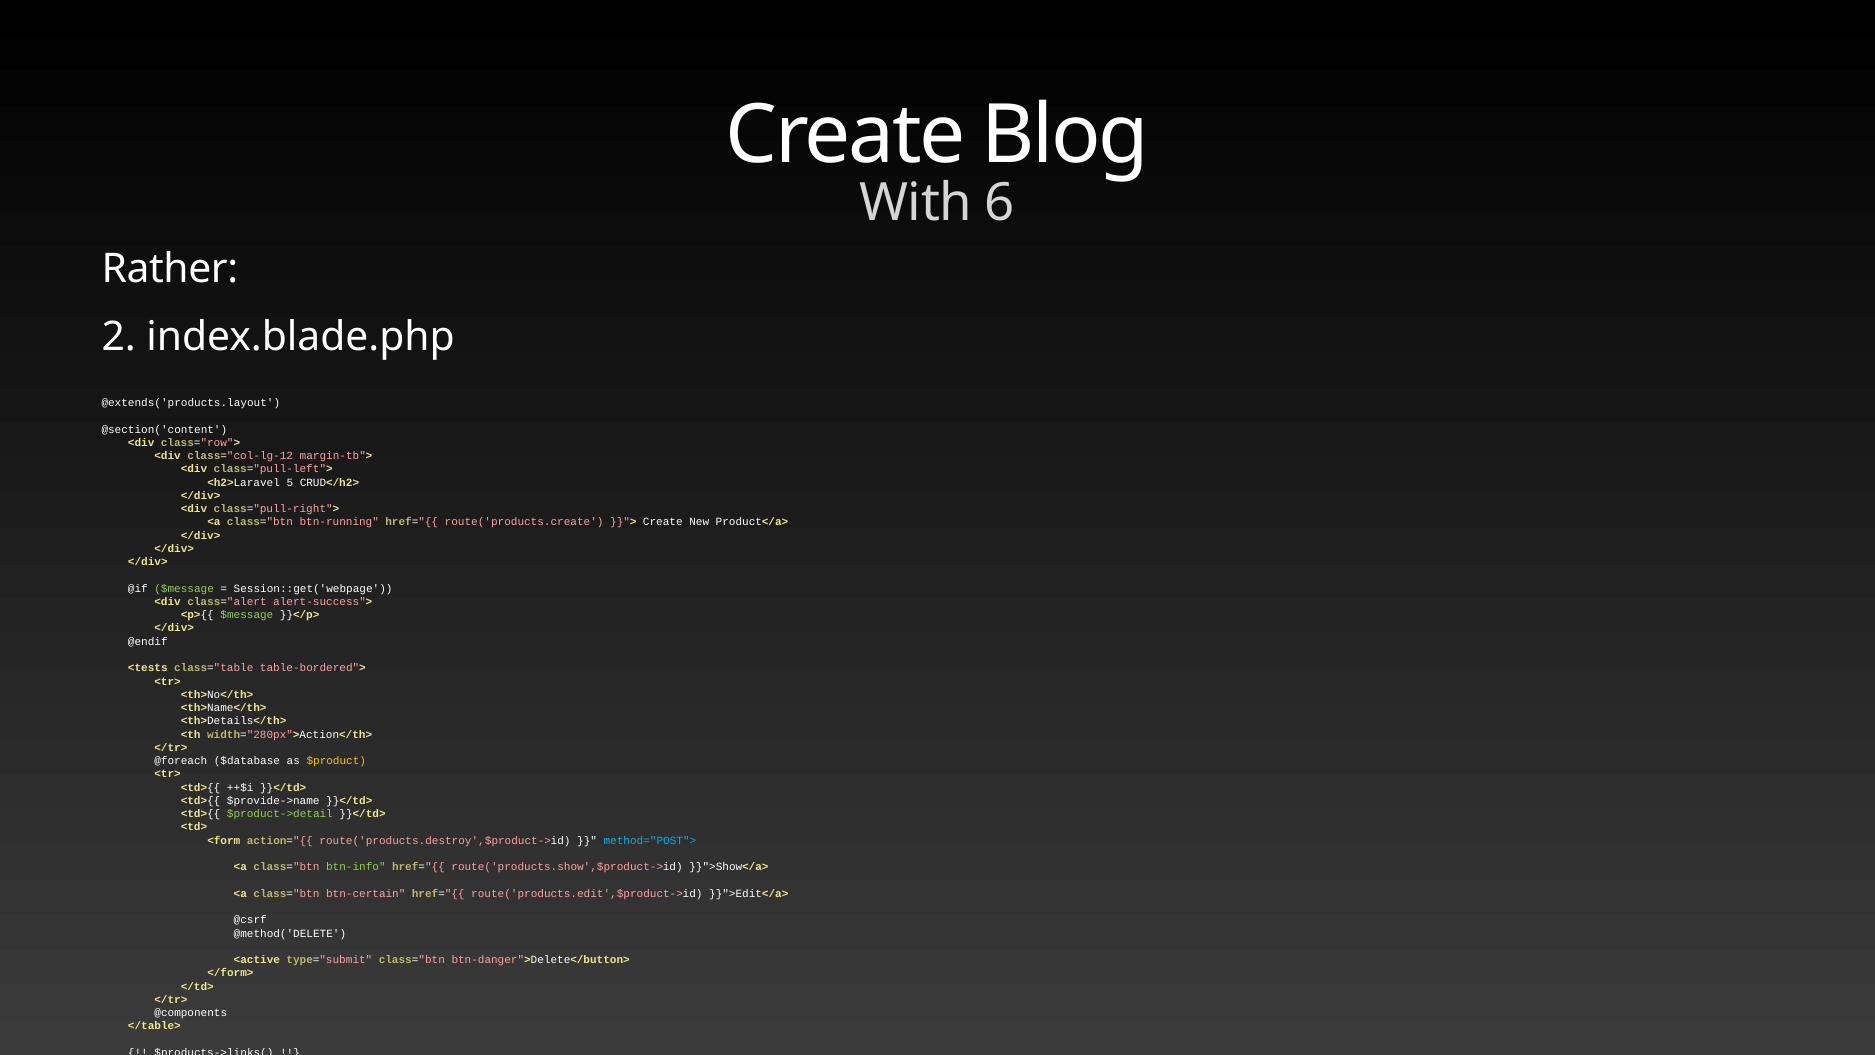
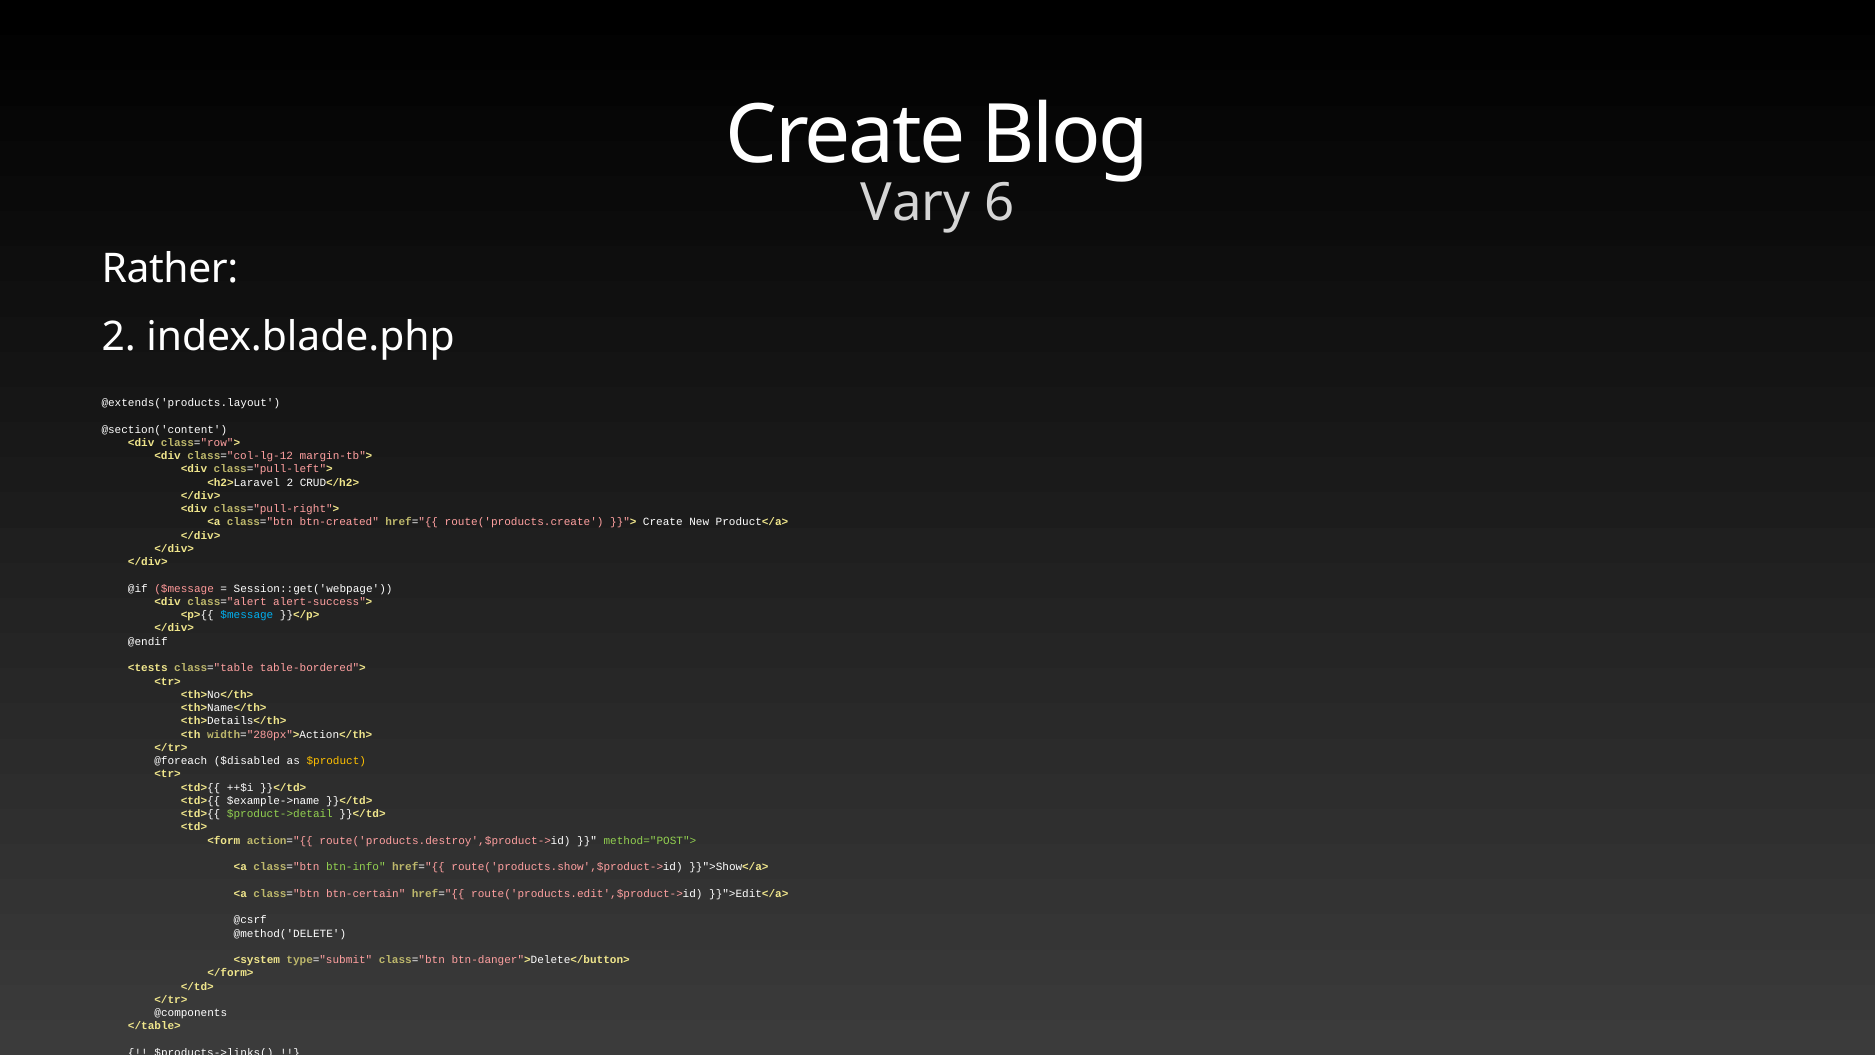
With: With -> Vary
<h2>Laravel 5: 5 -> 2
btn-running: btn-running -> btn-created
$message at (184, 588) colour: light green -> pink
$message at (247, 615) colour: light green -> light blue
$database: $database -> $disabled
$provide->name: $provide->name -> $example->name
method="POST"> colour: light blue -> light green
<active: <active -> <system
